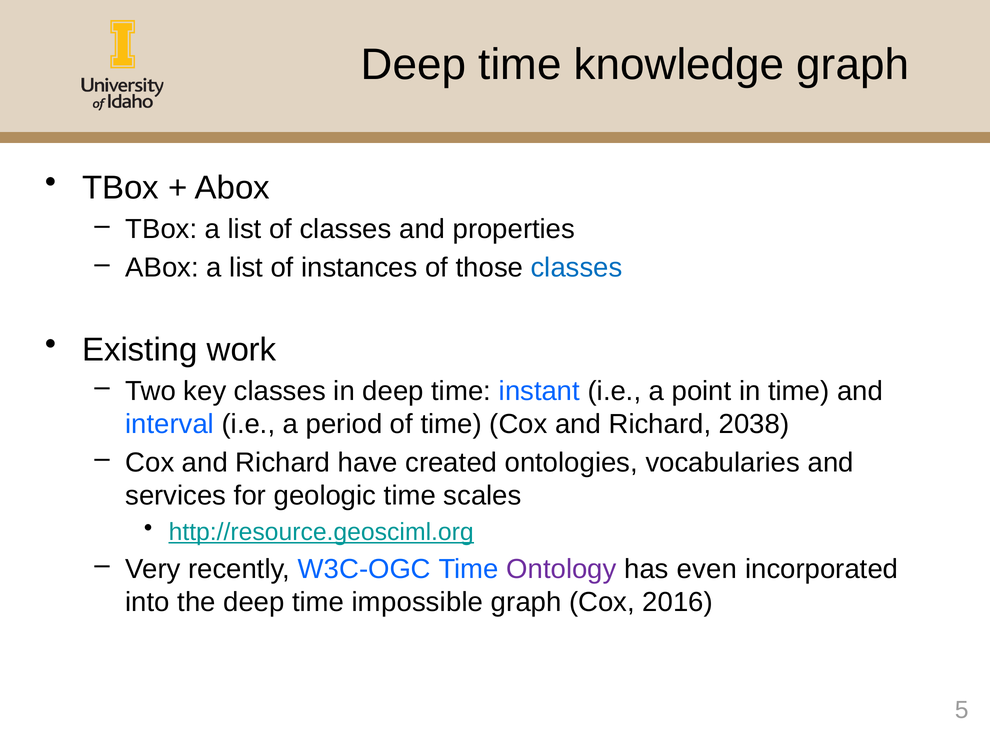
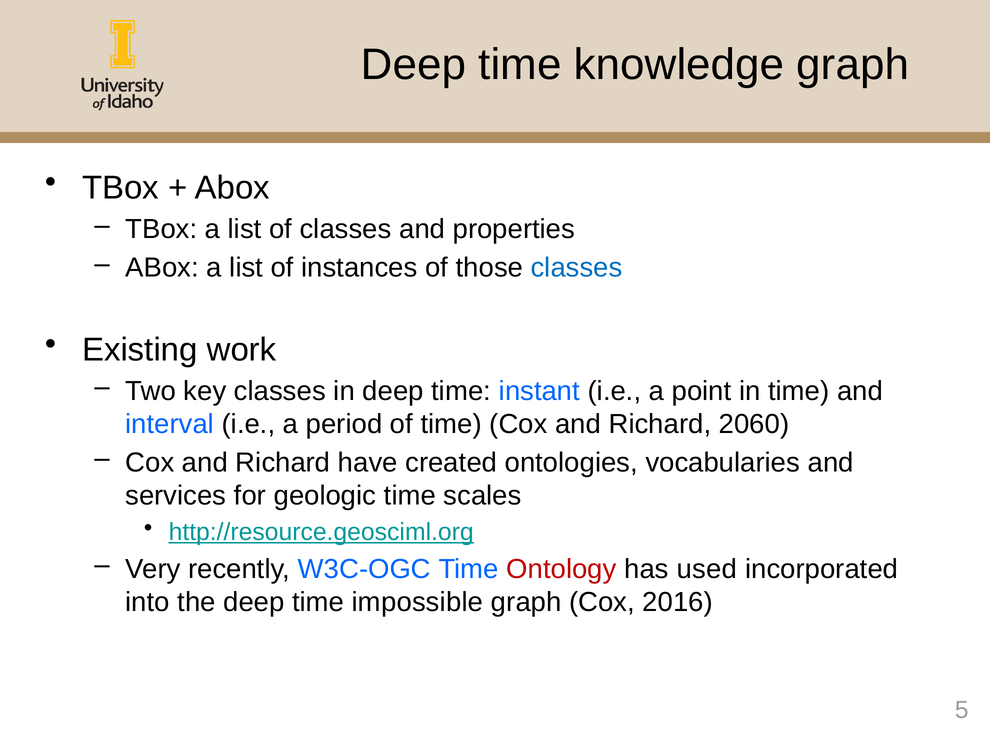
2038: 2038 -> 2060
Ontology colour: purple -> red
even: even -> used
